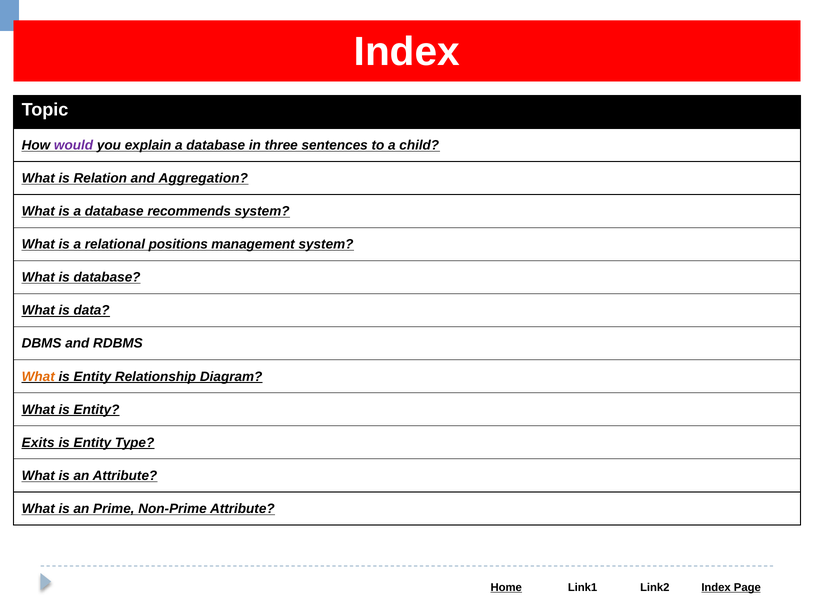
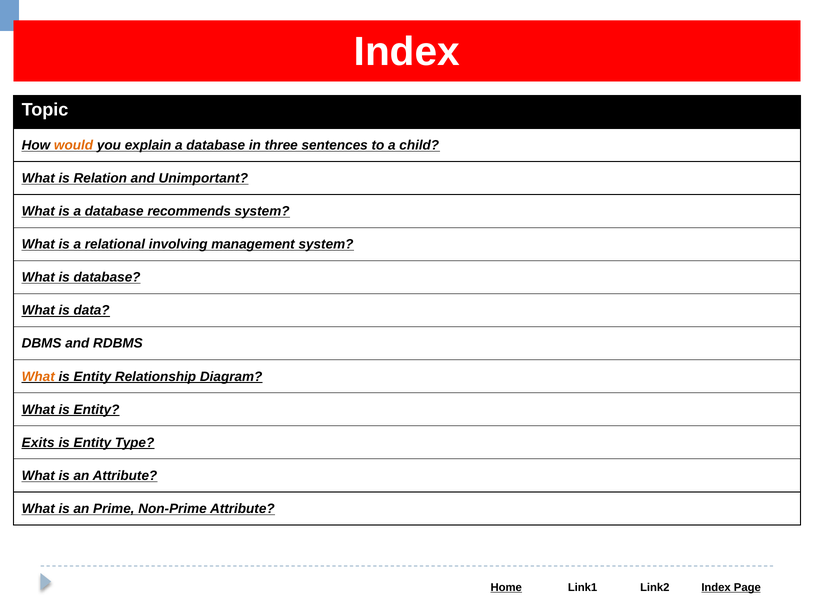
would colour: purple -> orange
Aggregation: Aggregation -> Unimportant
positions: positions -> involving
